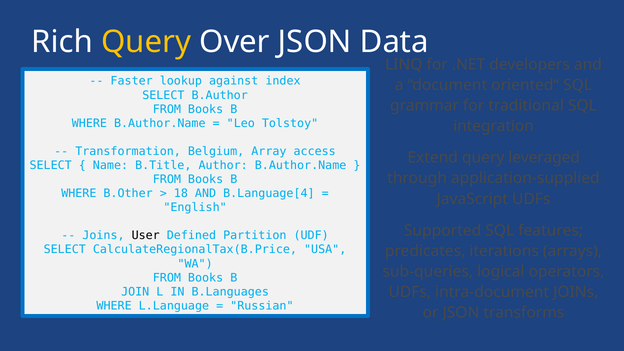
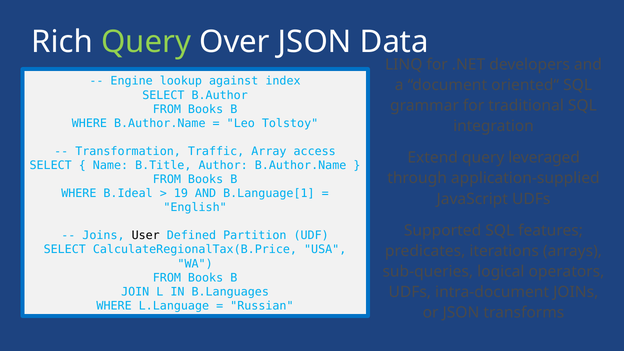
Query at (146, 42) colour: yellow -> light green
Faster: Faster -> Engine
Belgium: Belgium -> Traffic
B.Other: B.Other -> B.Ideal
18: 18 -> 19
B.Language[4: B.Language[4 -> B.Language[1
